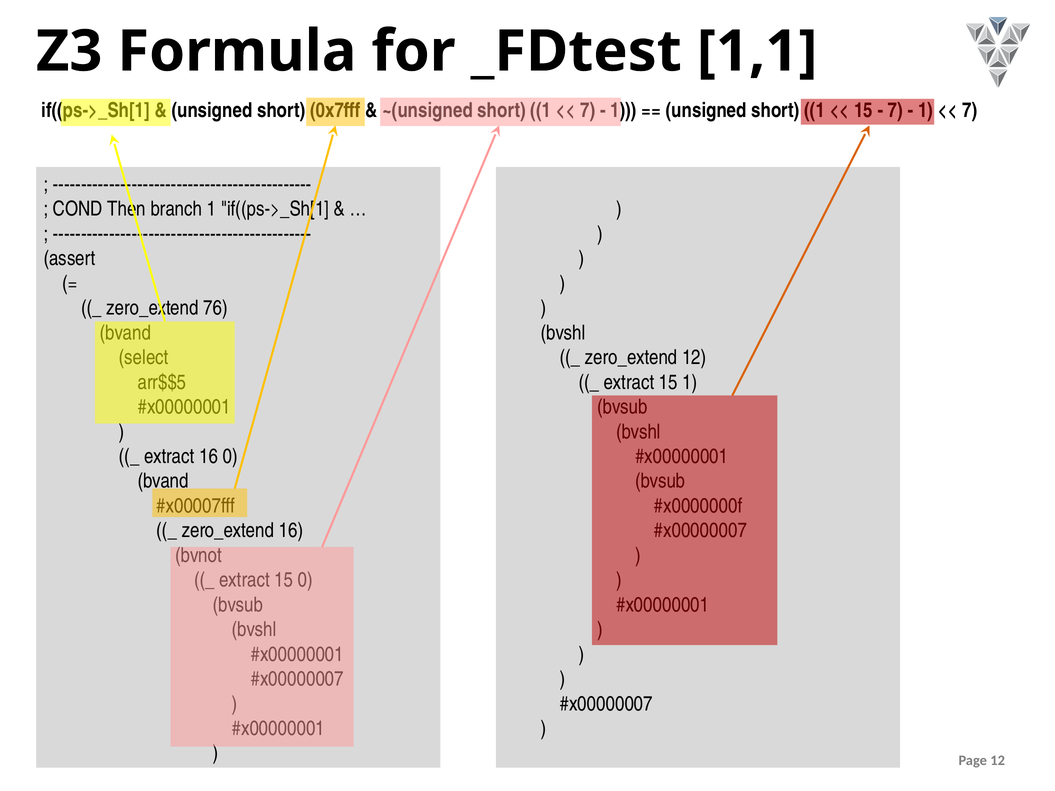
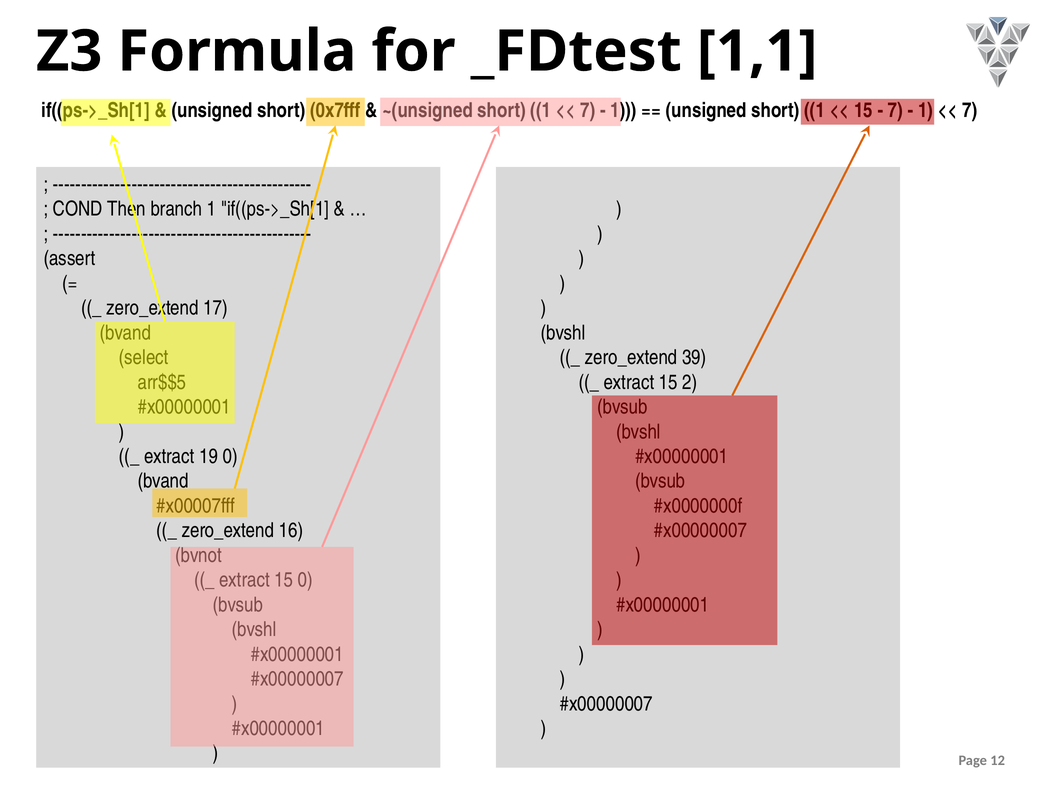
76: 76 -> 17
zero_extend 12: 12 -> 39
15 1: 1 -> 2
extract 16: 16 -> 19
